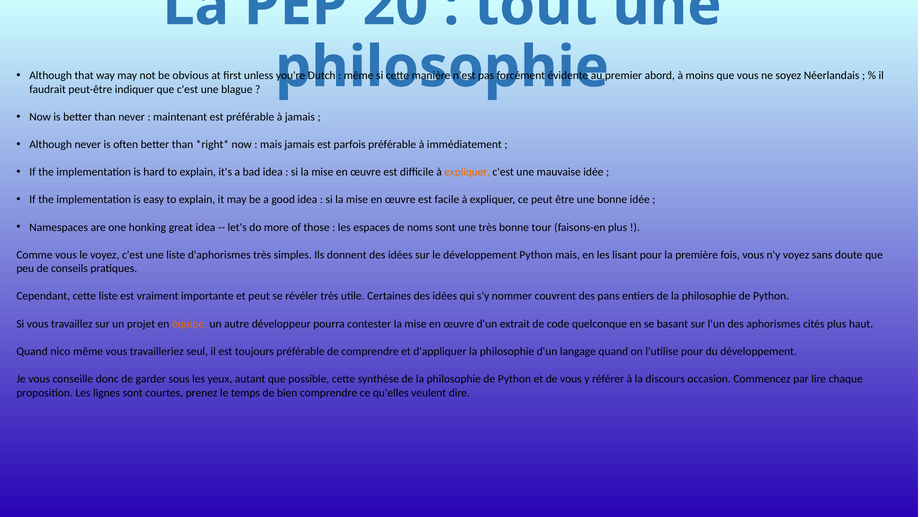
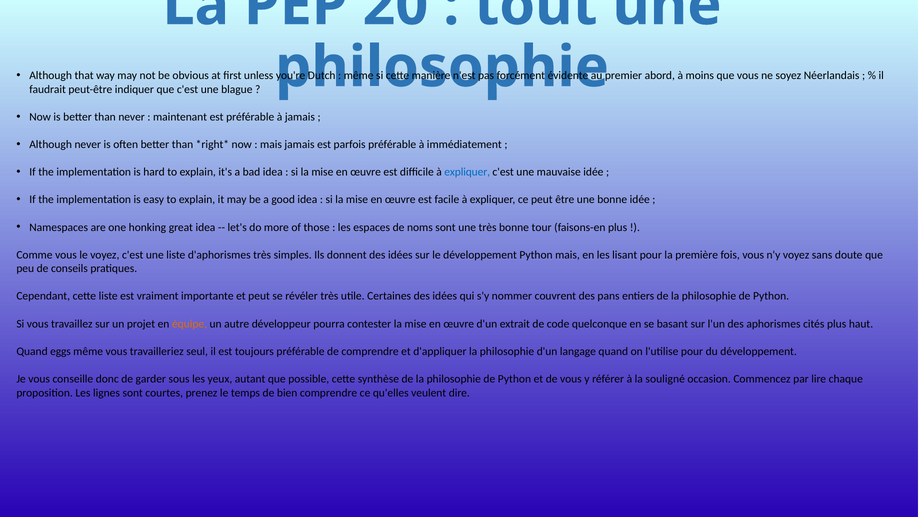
expliquer at (467, 172) colour: orange -> blue
nico: nico -> eggs
discours: discours -> souligné
